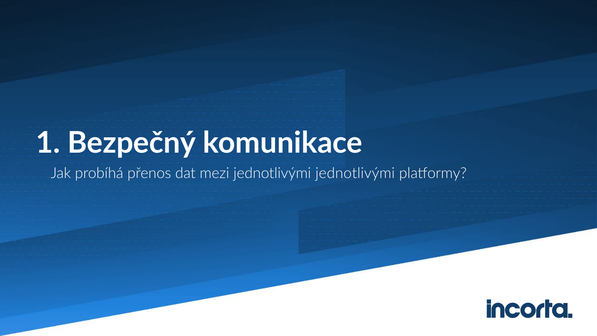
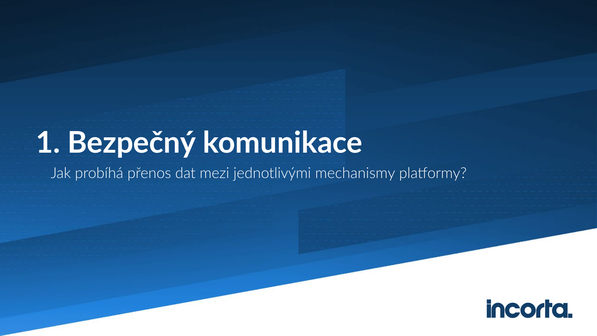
jednotlivými jednotlivými: jednotlivými -> mechanismy
